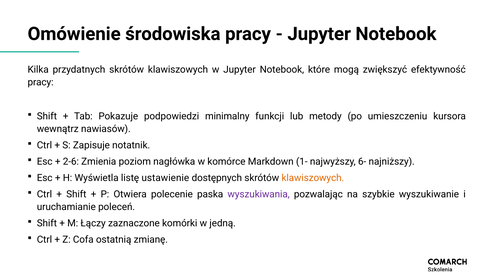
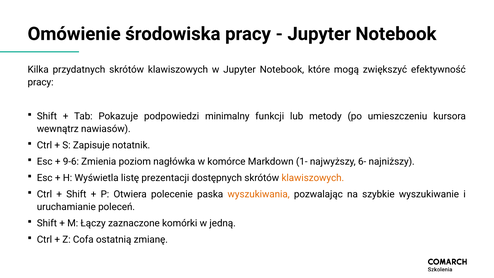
2-6: 2-6 -> 9-6
ustawienie: ustawienie -> prezentacji
wyszukiwania colour: purple -> orange
